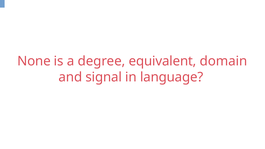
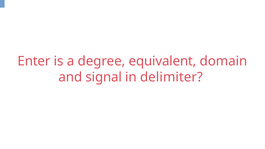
None: None -> Enter
language: language -> delimiter
